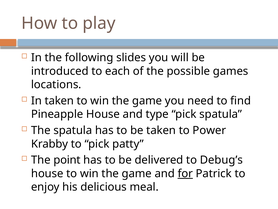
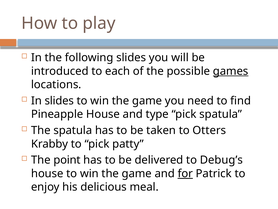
games underline: none -> present
In taken: taken -> slides
Power: Power -> Otters
